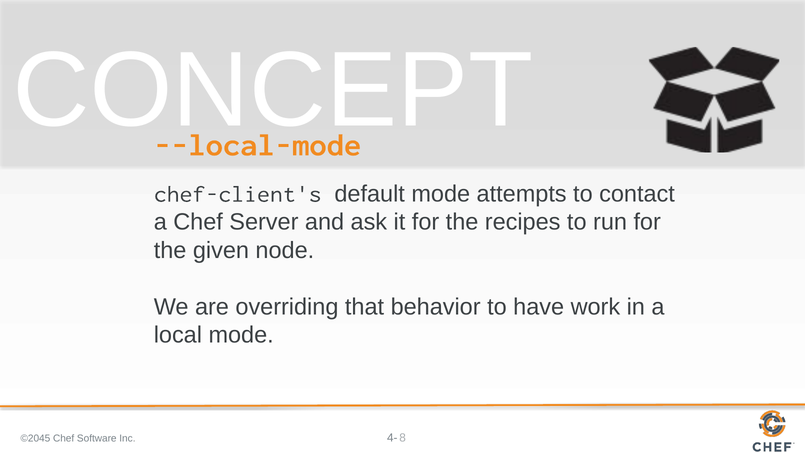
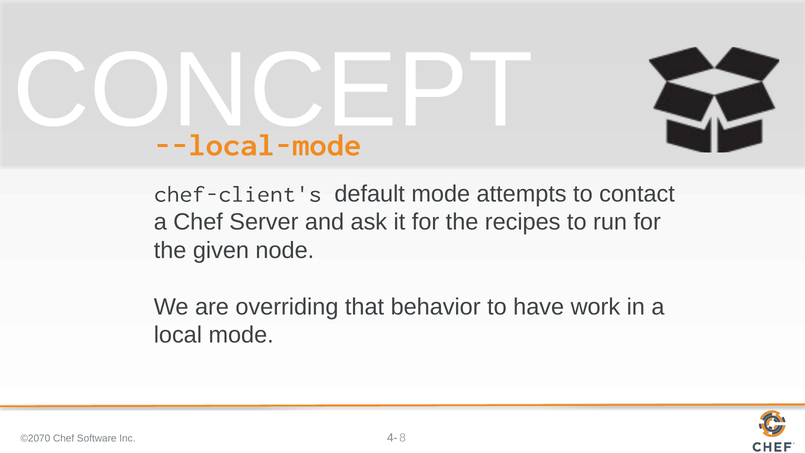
©2045: ©2045 -> ©2070
